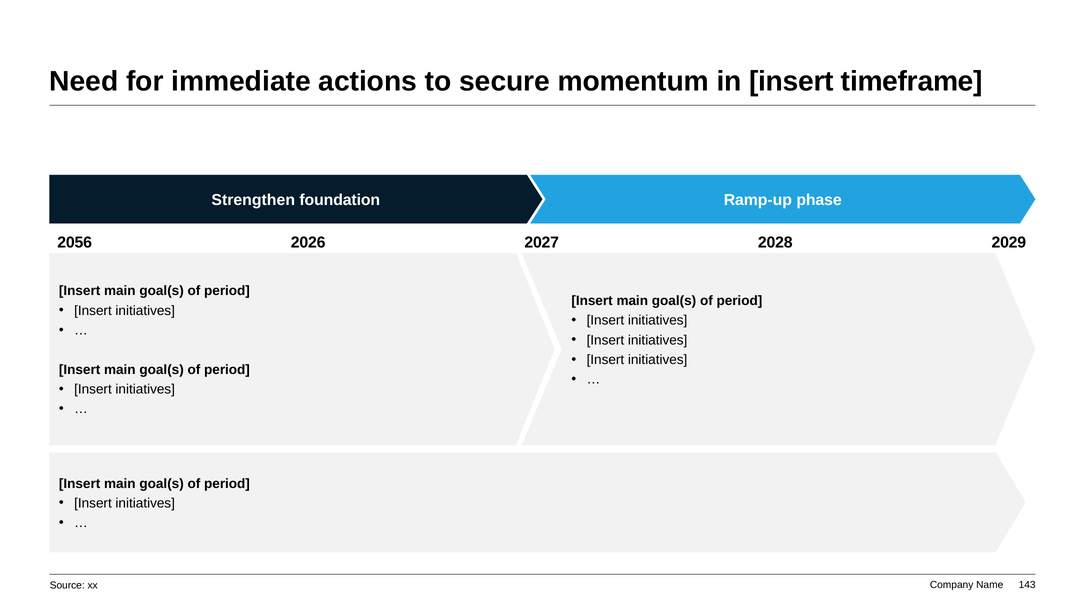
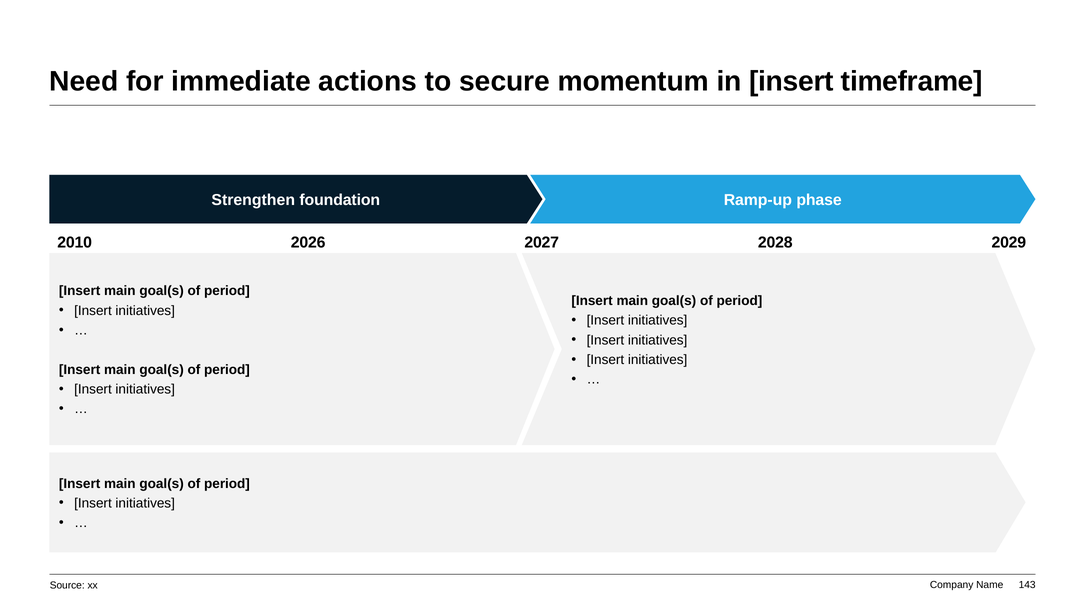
2056: 2056 -> 2010
